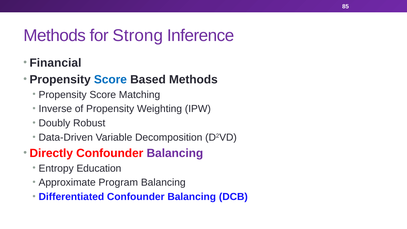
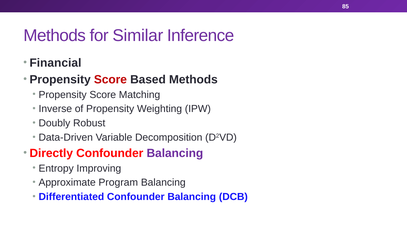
Strong: Strong -> Similar
Score at (110, 80) colour: blue -> red
Education: Education -> Improving
